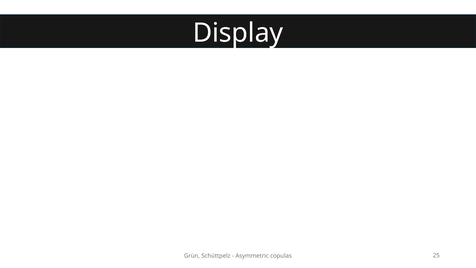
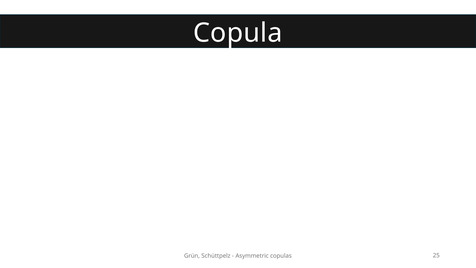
Display: Display -> Copula
